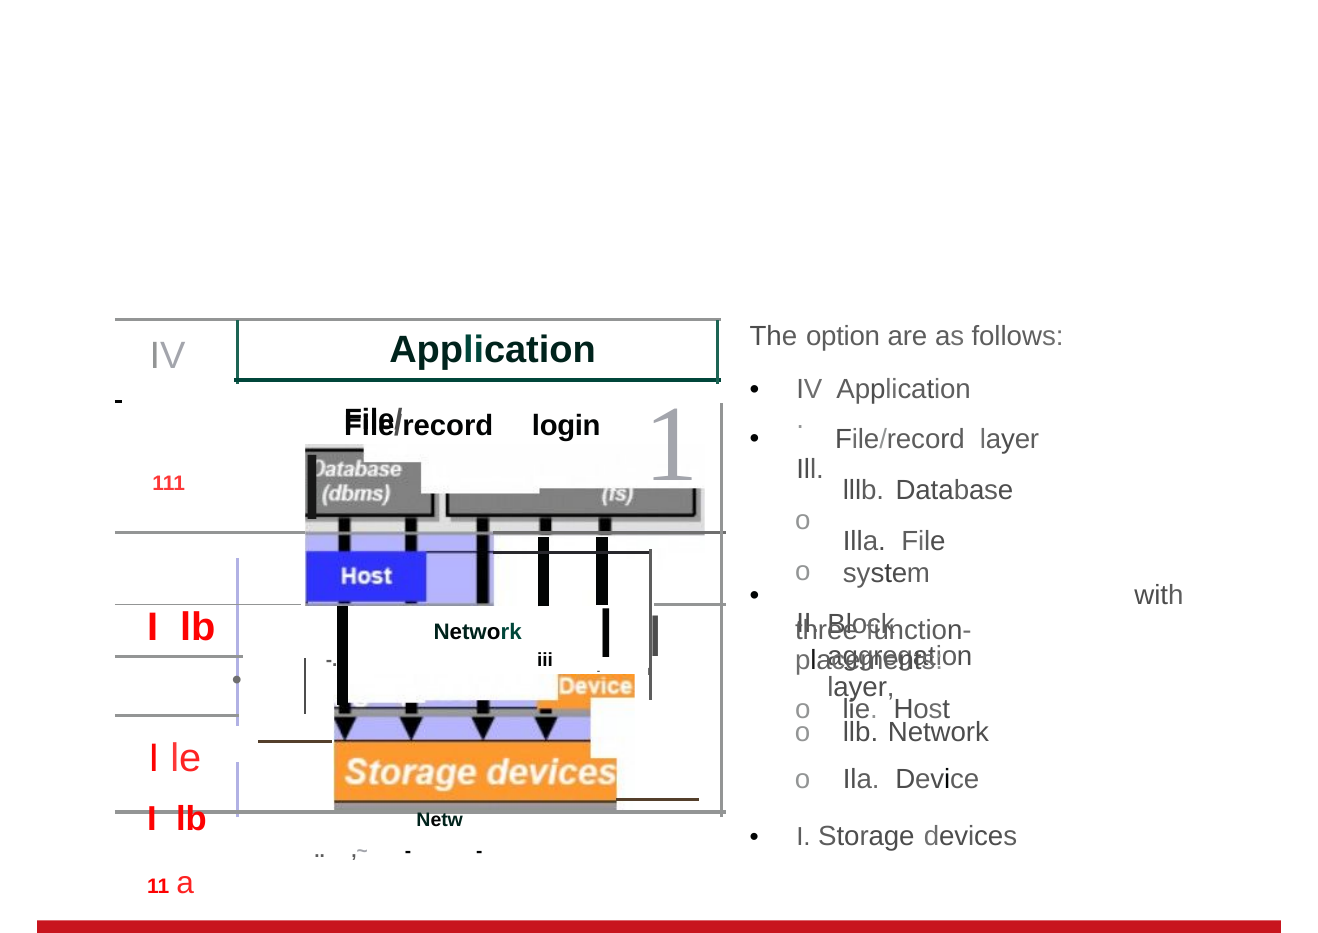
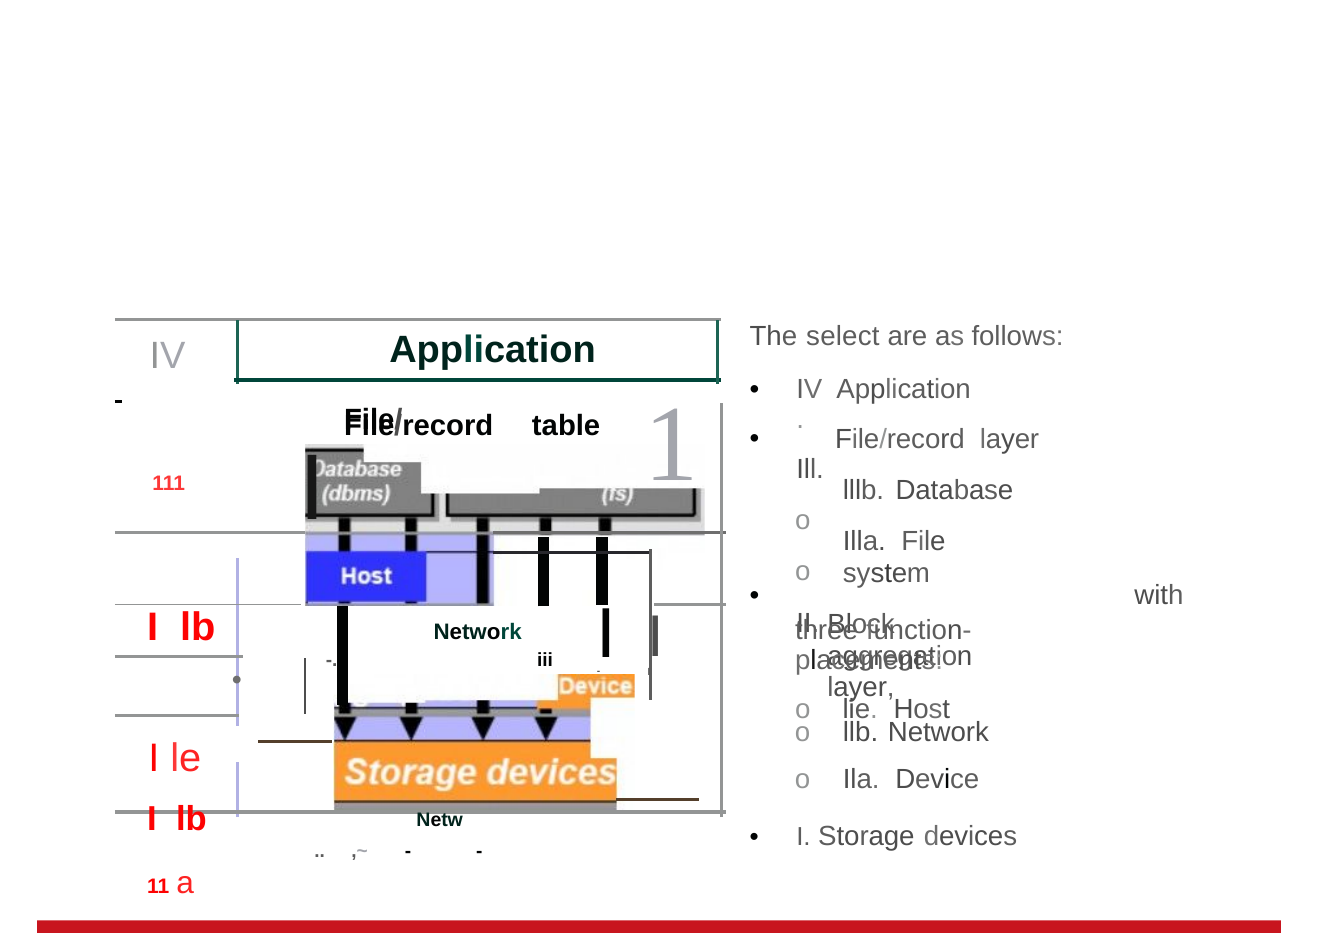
option: option -> select
login: login -> table
